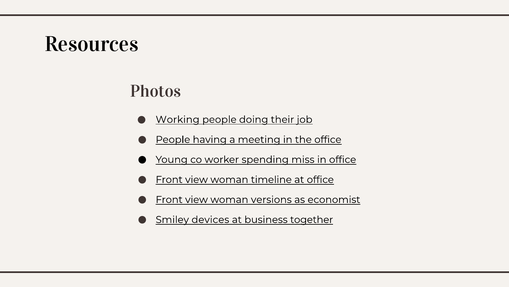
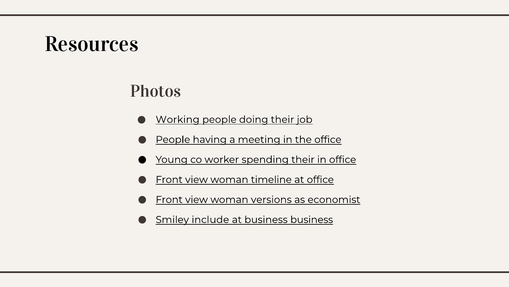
spending miss: miss -> their
devices: devices -> include
business together: together -> business
